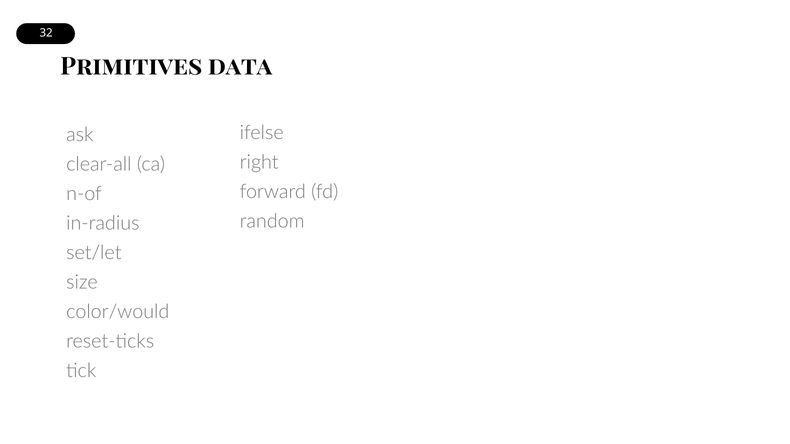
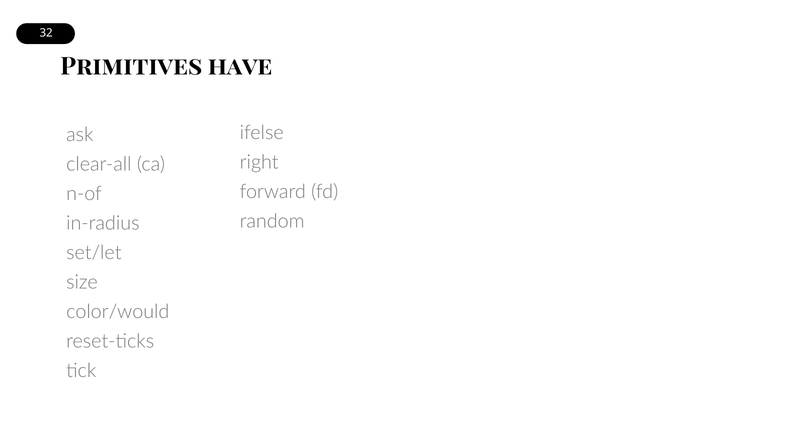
data: data -> have
